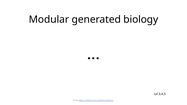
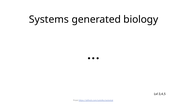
Modular: Modular -> Systems
